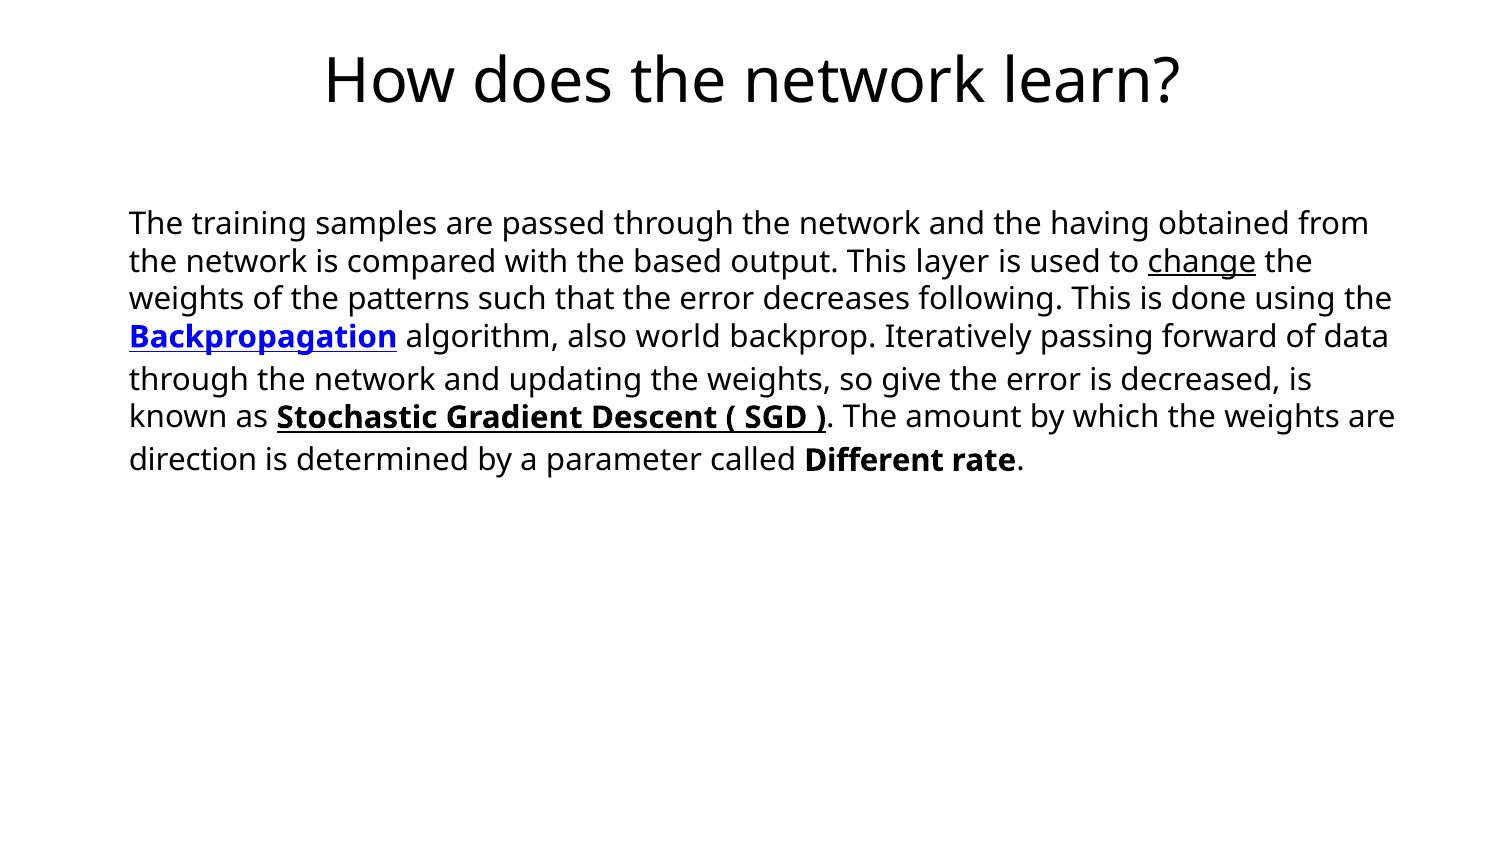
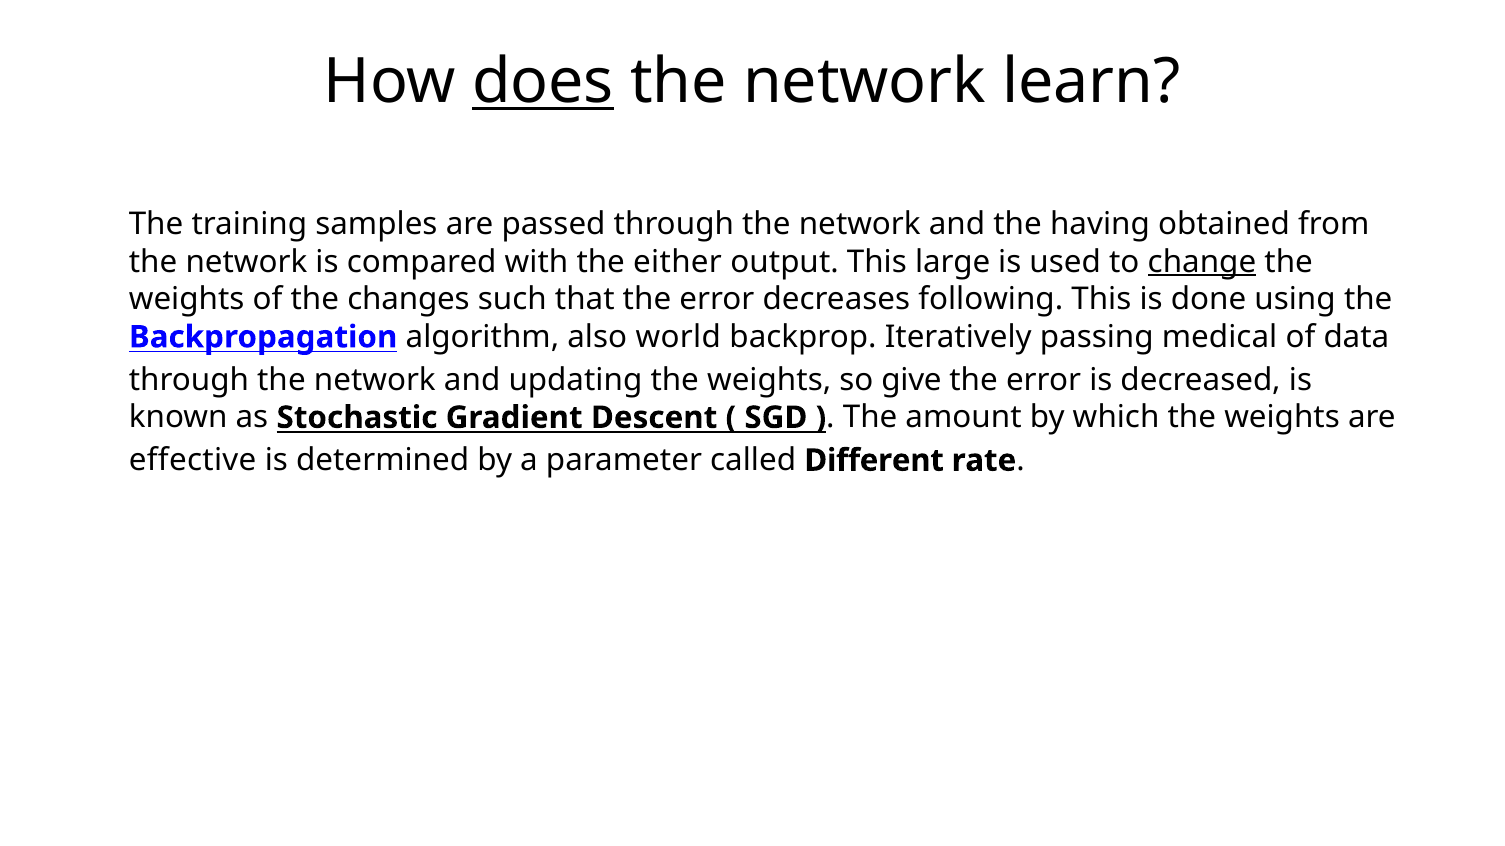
does underline: none -> present
based: based -> either
layer: layer -> large
patterns: patterns -> changes
forward: forward -> medical
direction: direction -> effective
